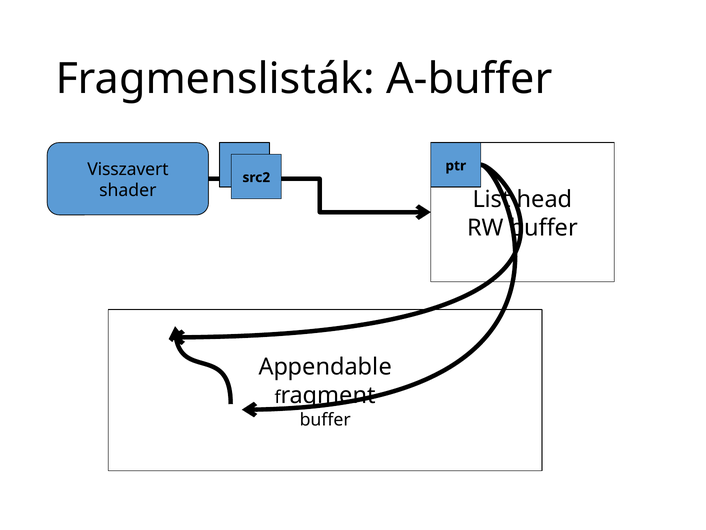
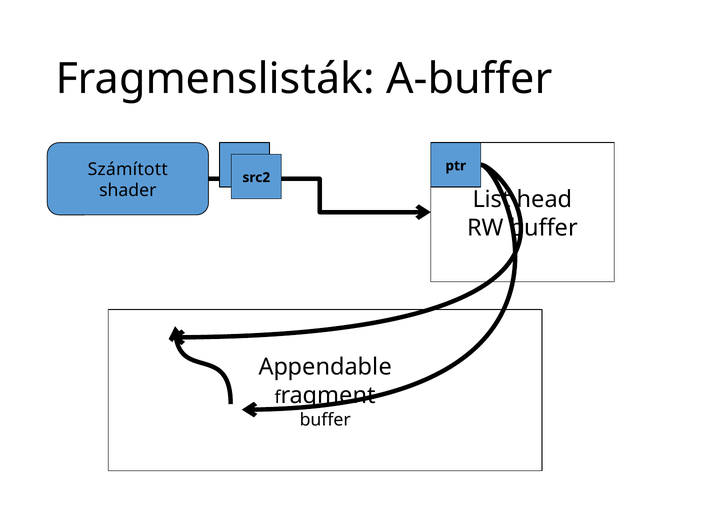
Visszavert: Visszavert -> Számított
